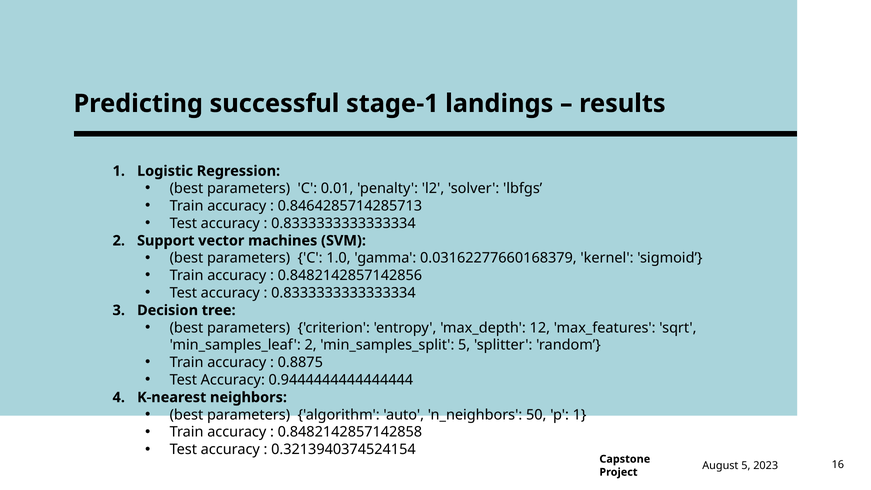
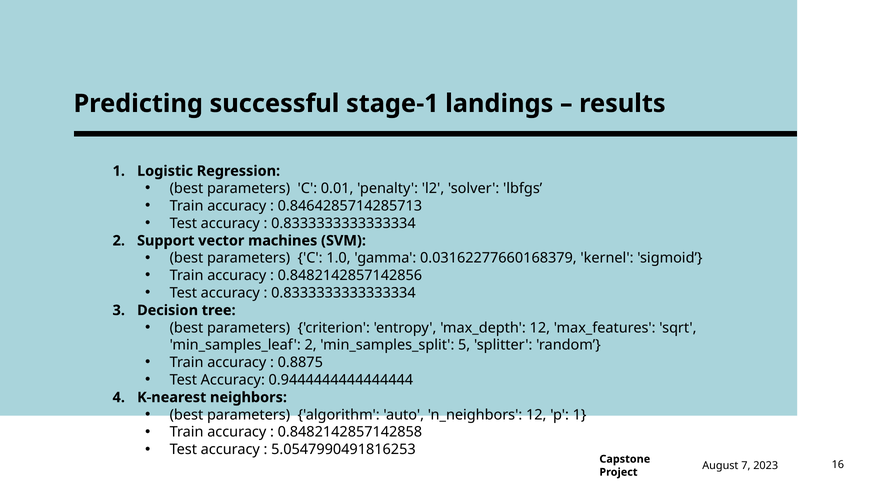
n_neighbors 50: 50 -> 12
0.3213940374524154: 0.3213940374524154 -> 5.0547990491816253
August 5: 5 -> 7
